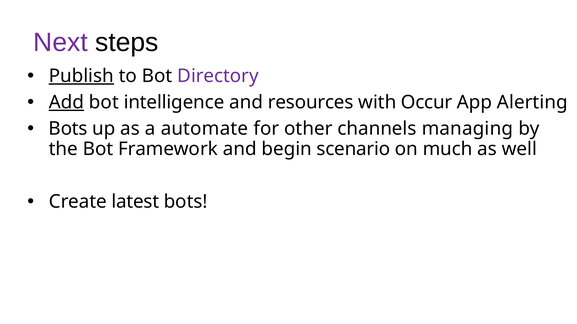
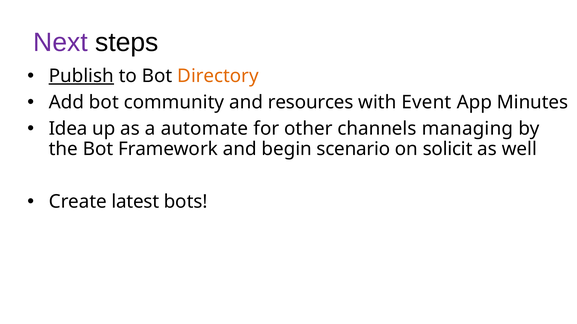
Directory colour: purple -> orange
Add underline: present -> none
intelligence: intelligence -> community
Occur: Occur -> Event
Alerting: Alerting -> Minutes
Bots at (68, 129): Bots -> Idea
much: much -> solicit
